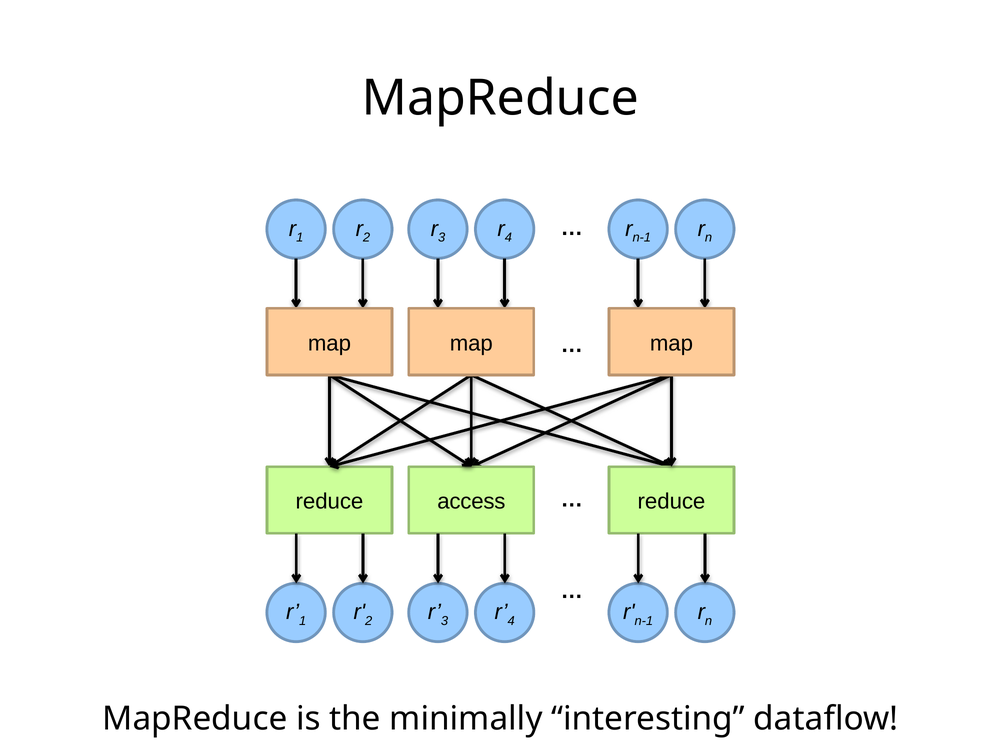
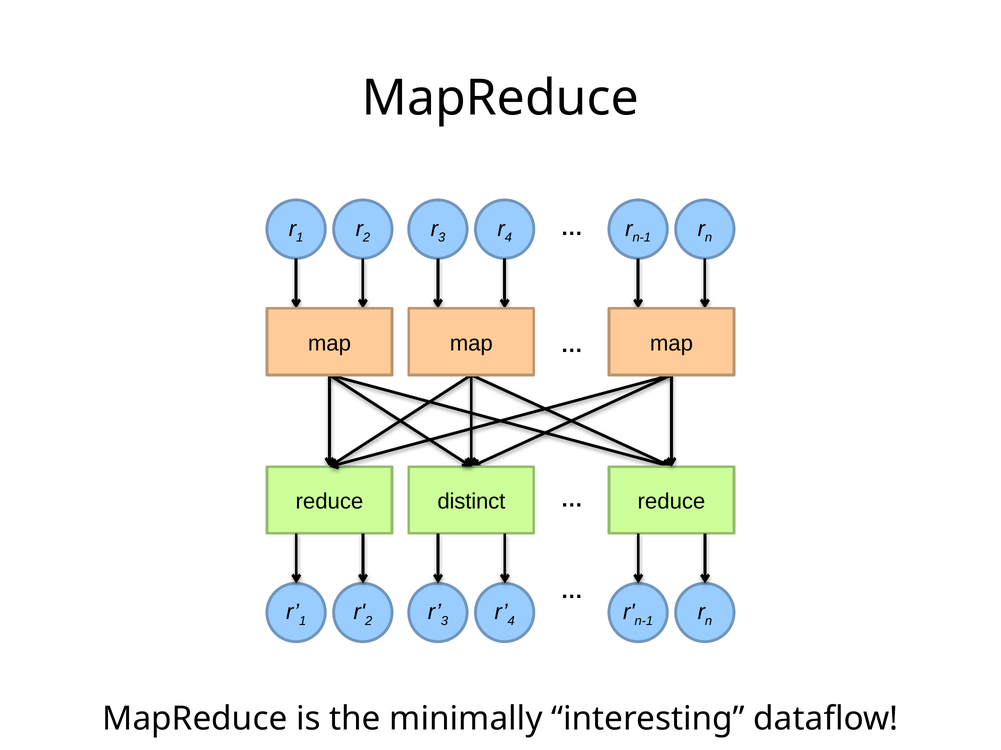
access: access -> distinct
